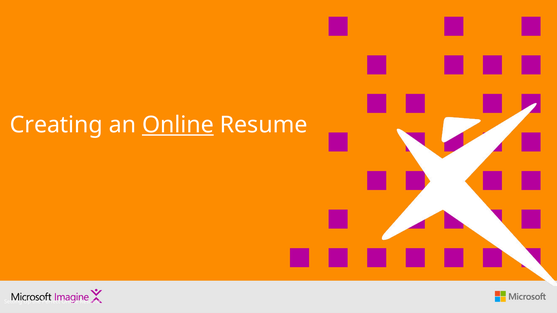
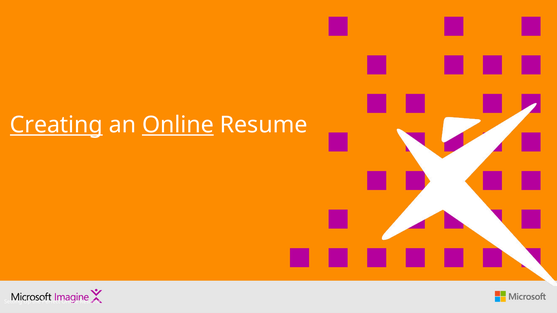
Creating underline: none -> present
